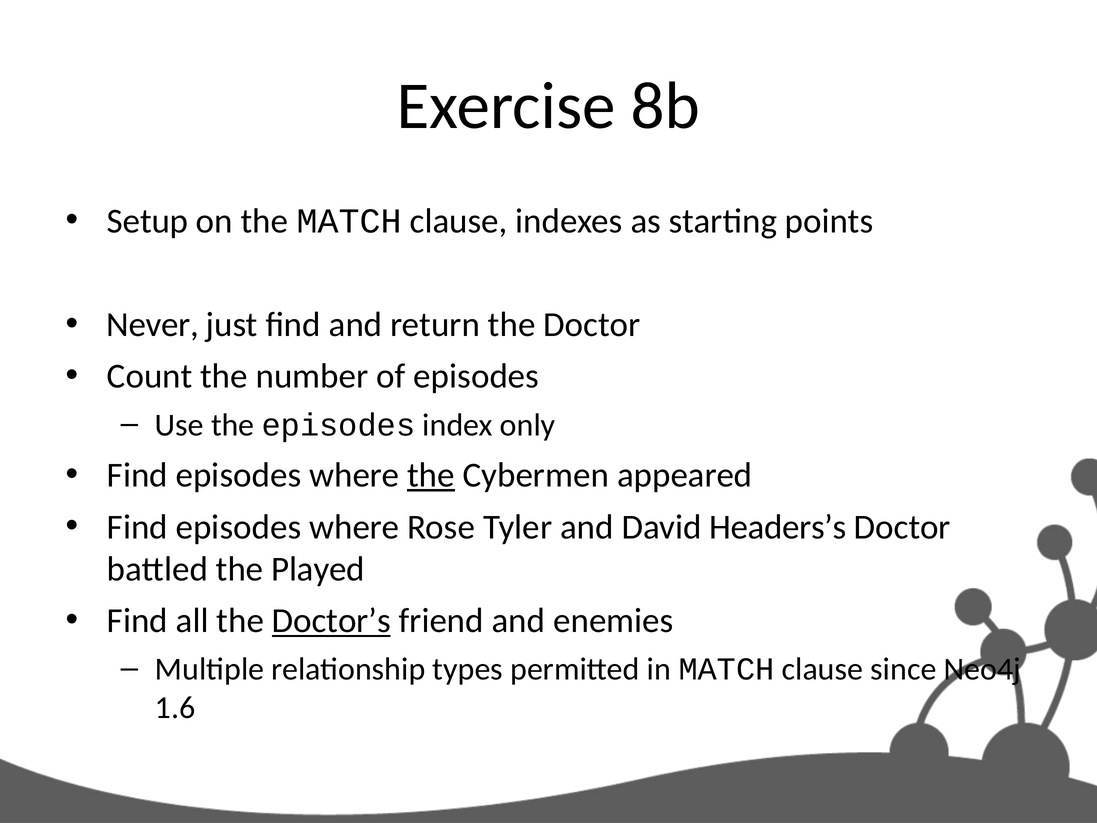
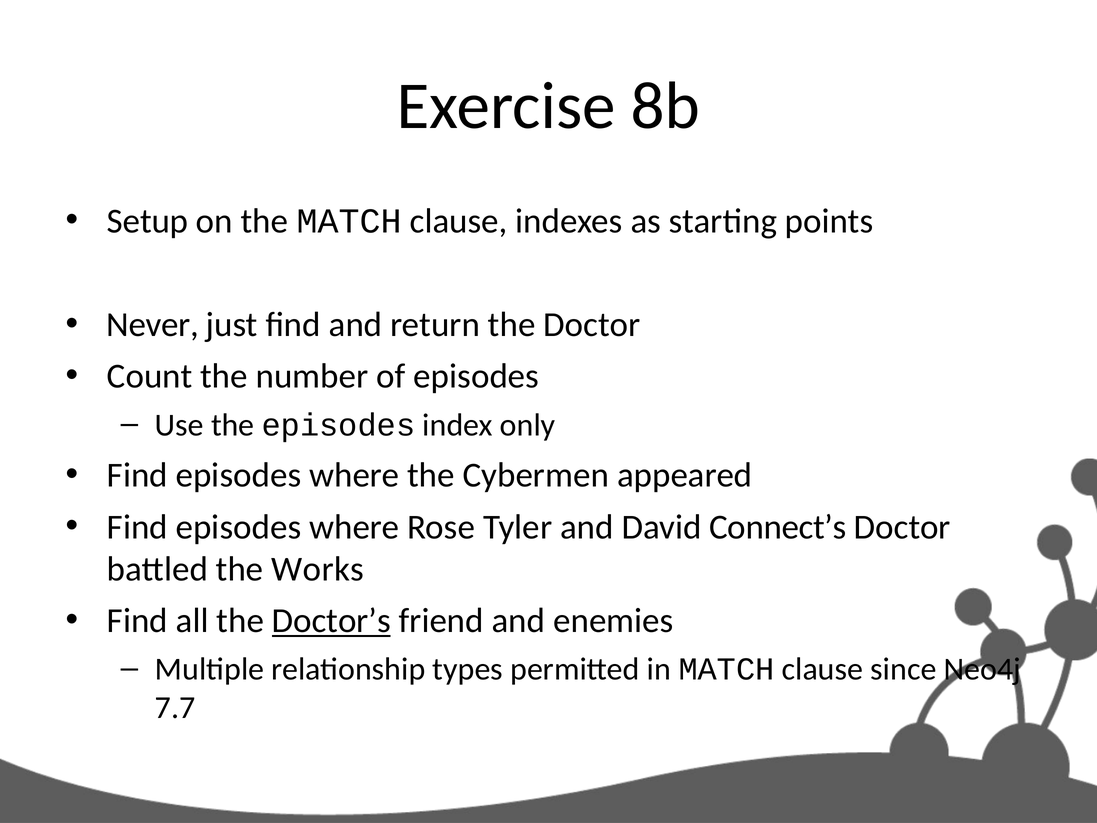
the at (431, 475) underline: present -> none
Headers’s: Headers’s -> Connect’s
Played: Played -> Works
1.6: 1.6 -> 7.7
